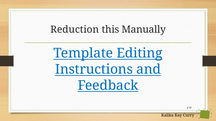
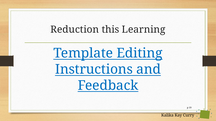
Manually: Manually -> Learning
